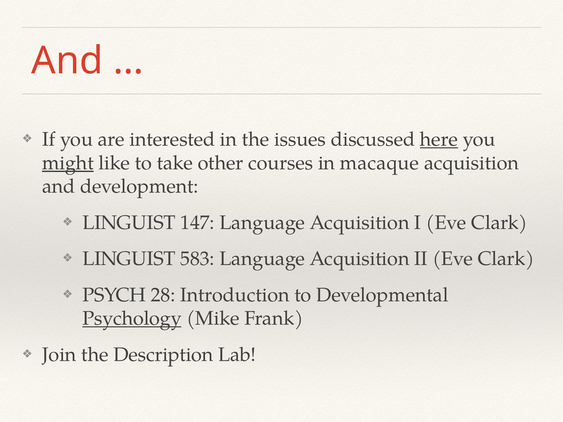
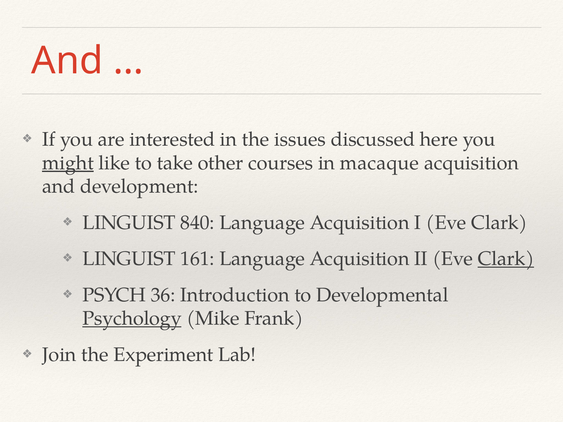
here underline: present -> none
147: 147 -> 840
583: 583 -> 161
Clark at (506, 259) underline: none -> present
28: 28 -> 36
Description: Description -> Experiment
